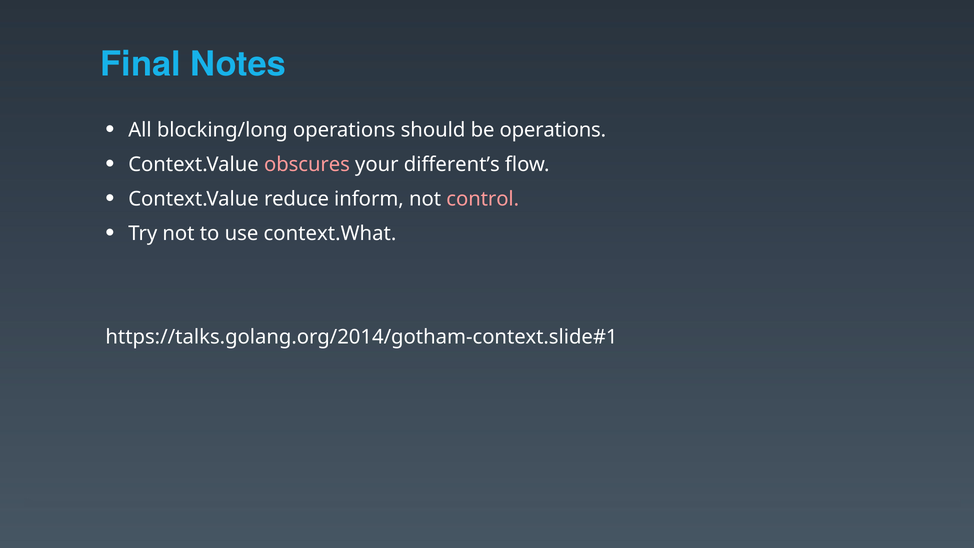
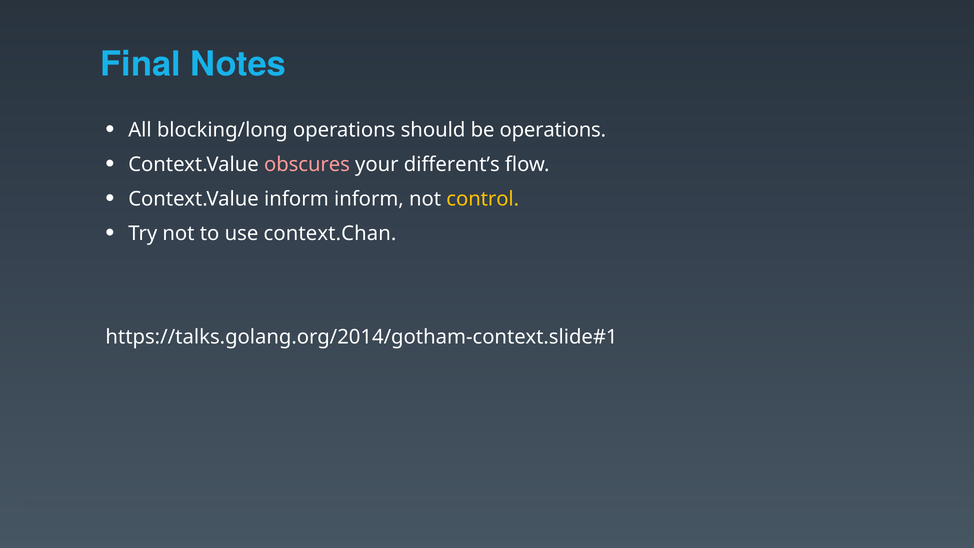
Context.Value reduce: reduce -> inform
control colour: pink -> yellow
context.What: context.What -> context.Chan
